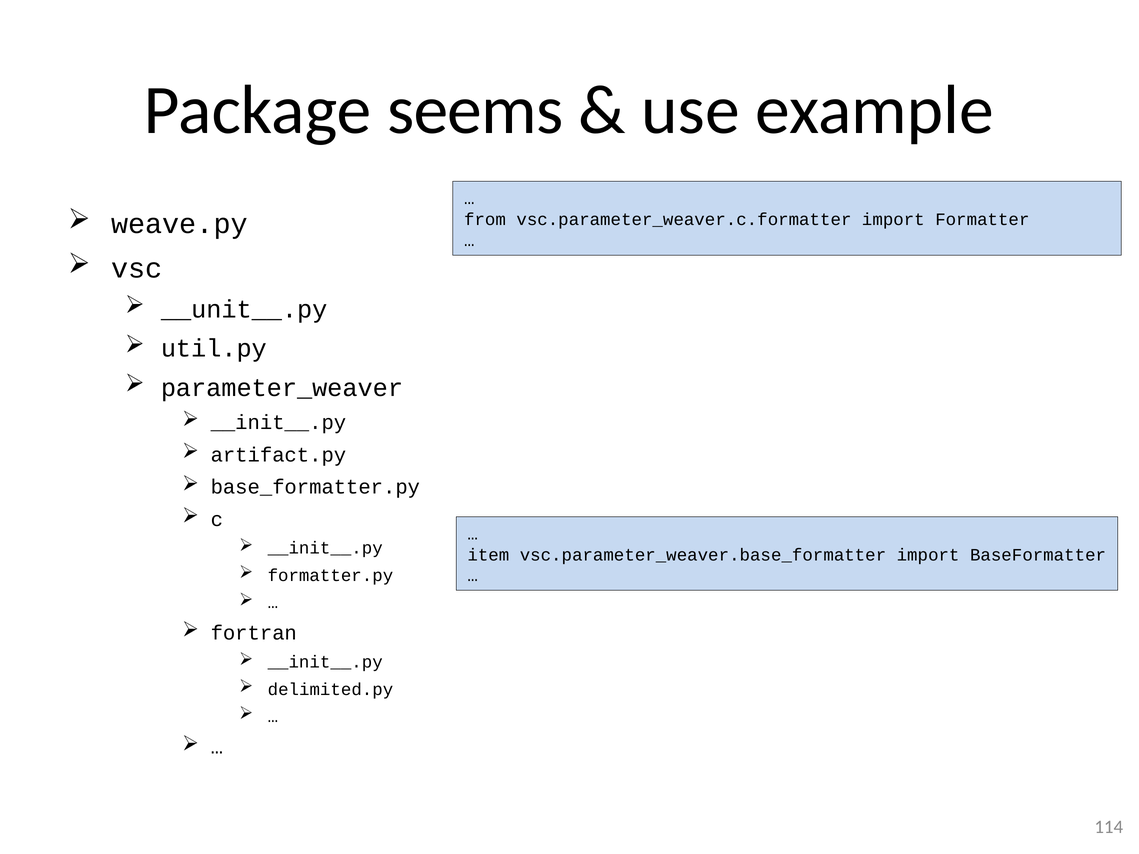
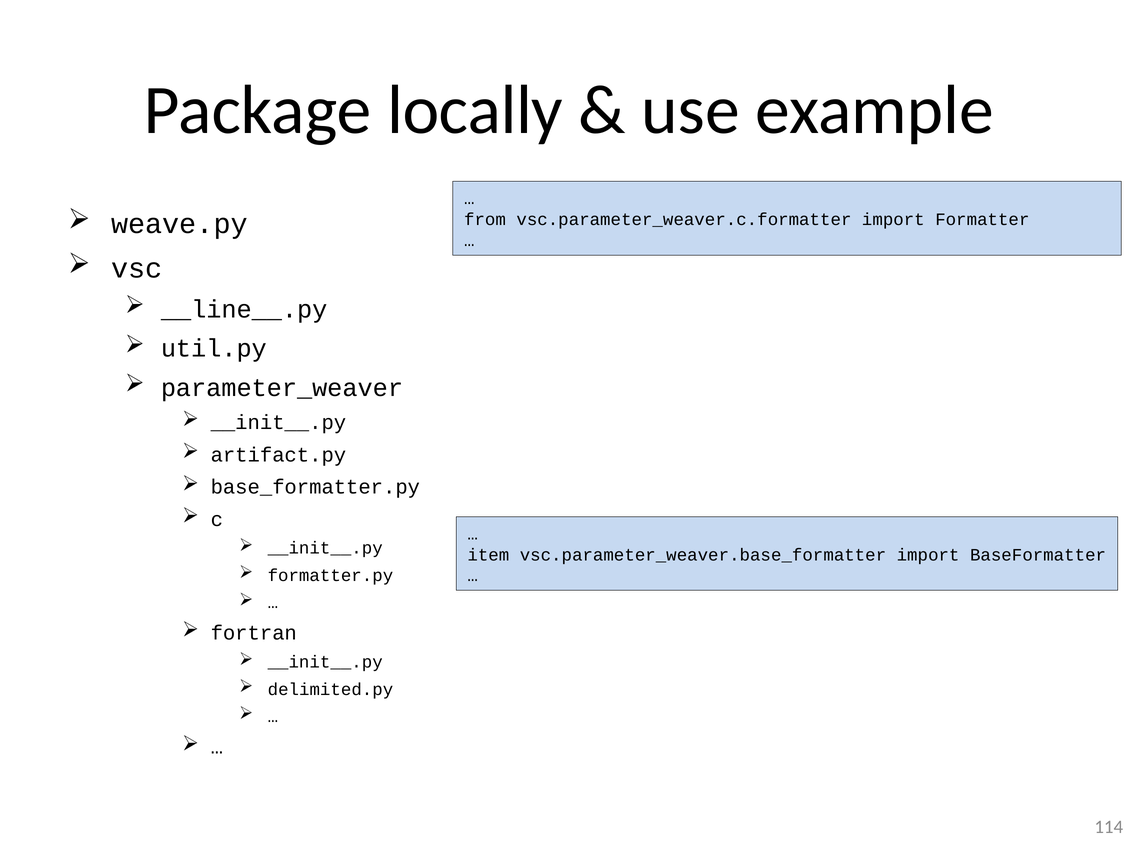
seems: seems -> locally
__unit__.py: __unit__.py -> __line__.py
